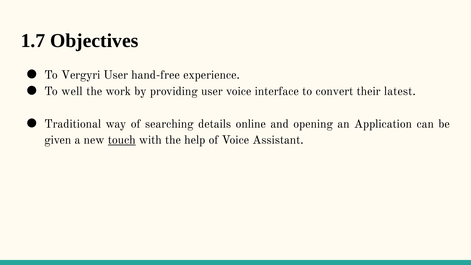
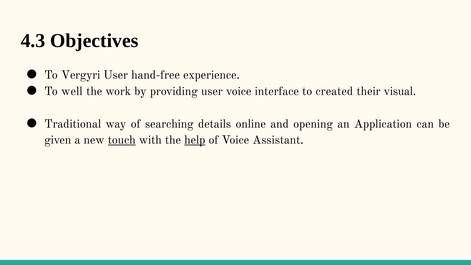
1.7: 1.7 -> 4.3
convert: convert -> created
latest: latest -> visual
help underline: none -> present
